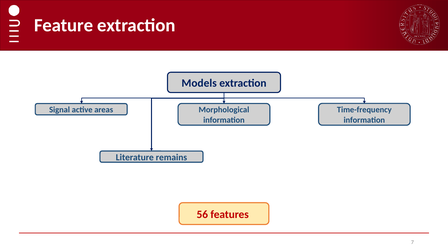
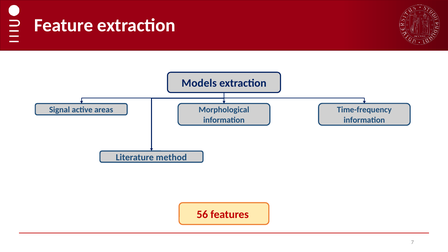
remains: remains -> method
